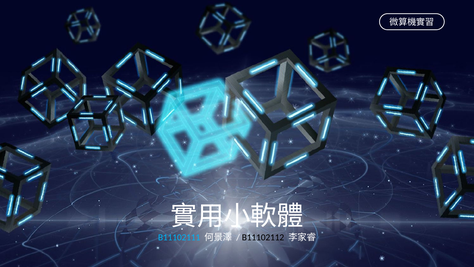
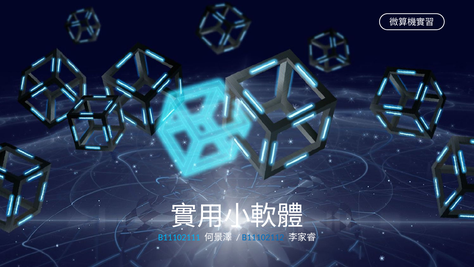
B11102112 colour: black -> blue
